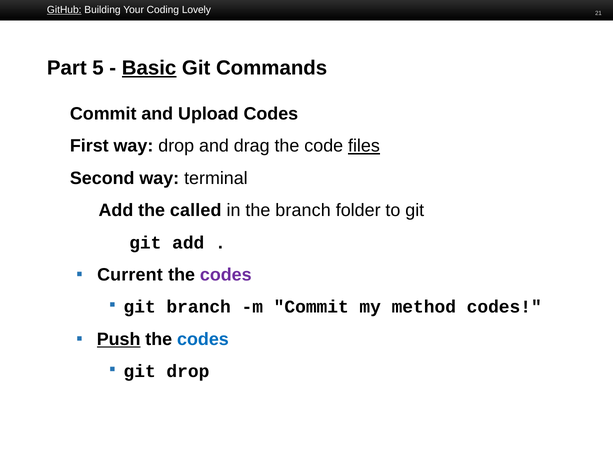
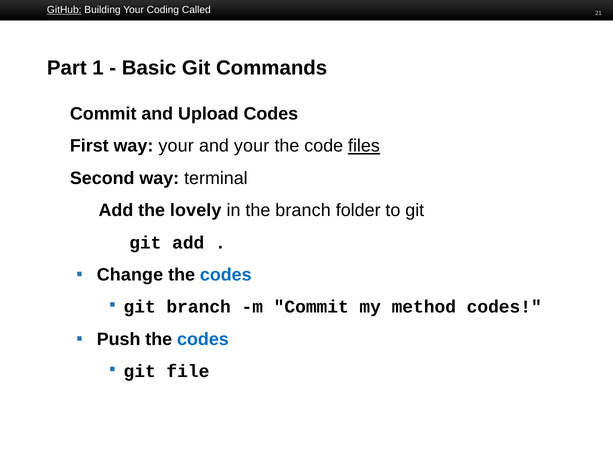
Lovely: Lovely -> Called
5: 5 -> 1
Basic underline: present -> none
way drop: drop -> your
and drag: drag -> your
called: called -> lovely
Current: Current -> Change
codes at (226, 275) colour: purple -> blue
Push underline: present -> none
git drop: drop -> file
